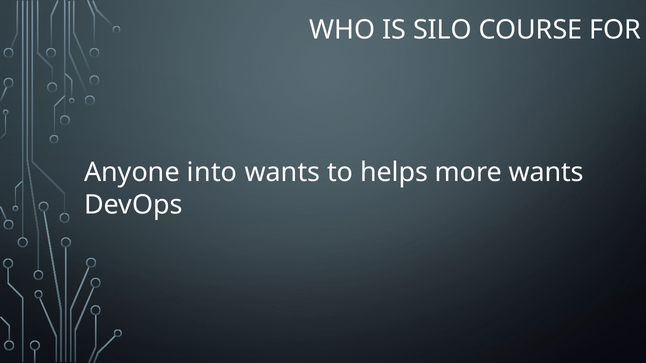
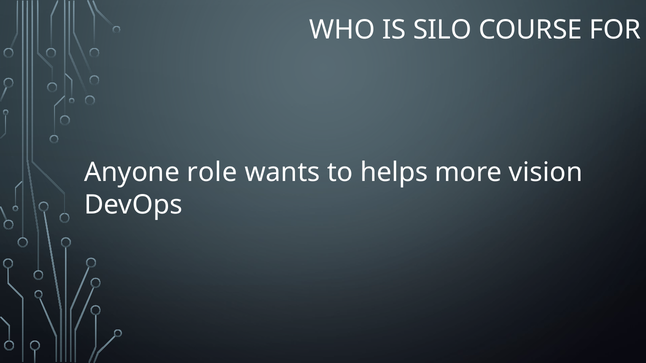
into: into -> role
more wants: wants -> vision
